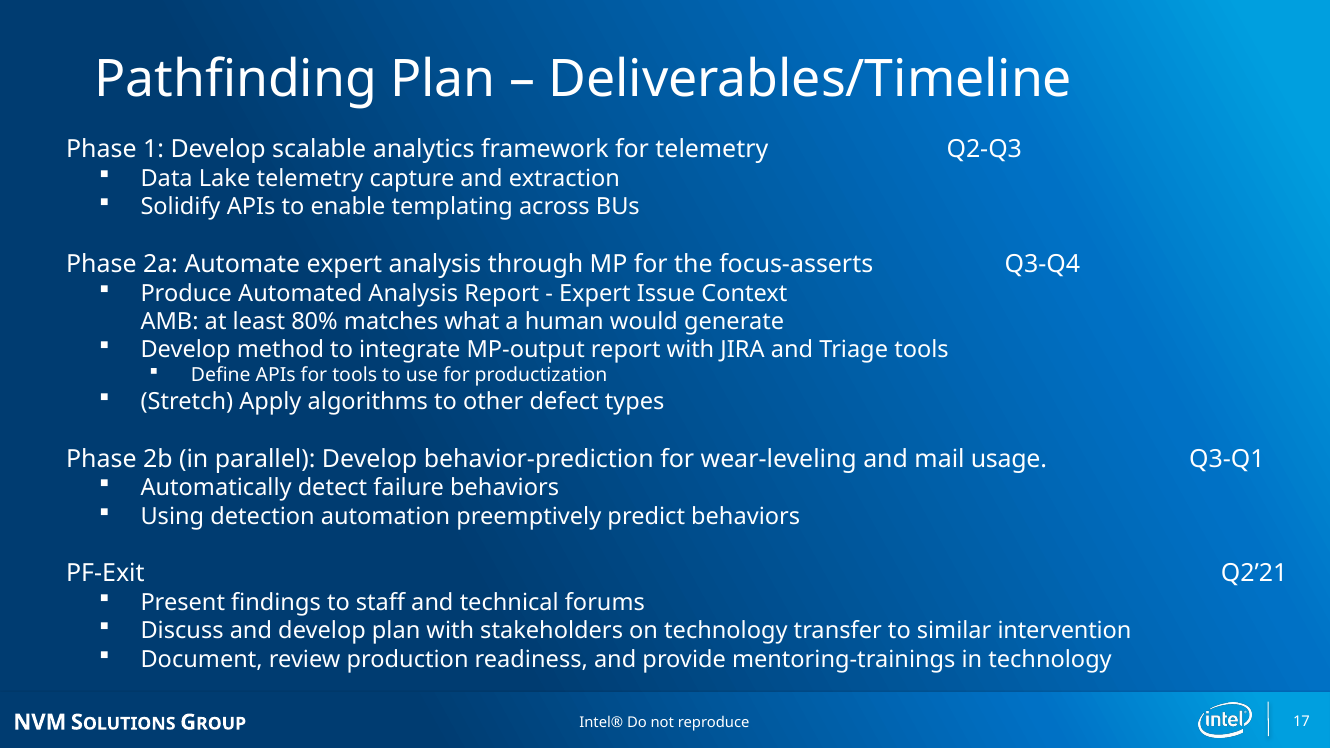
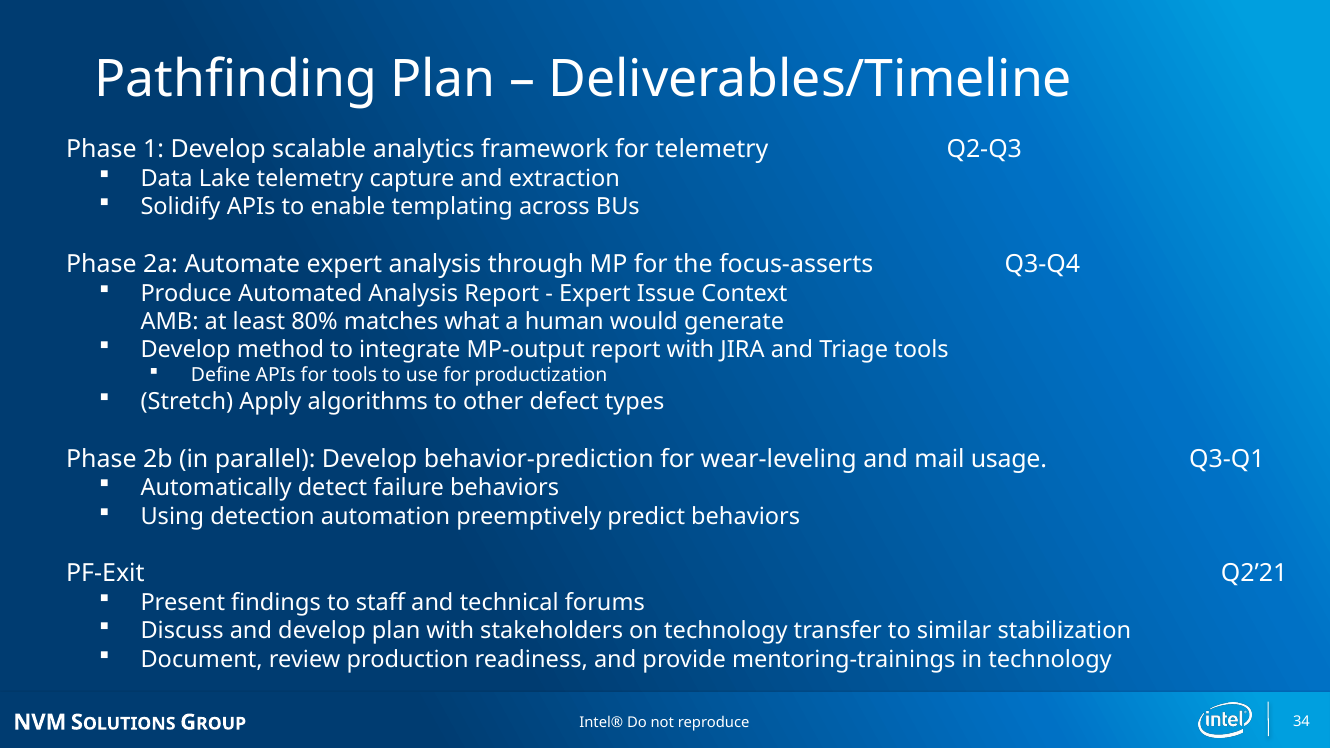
intervention: intervention -> stabilization
17: 17 -> 34
